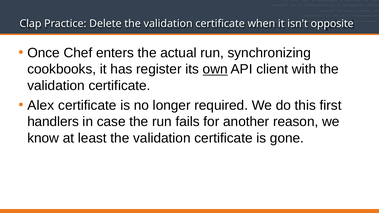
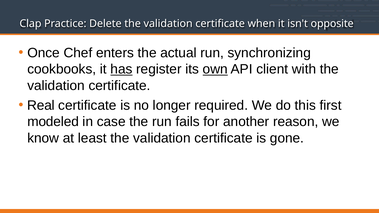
has underline: none -> present
Alex: Alex -> Real
handlers: handlers -> modeled
